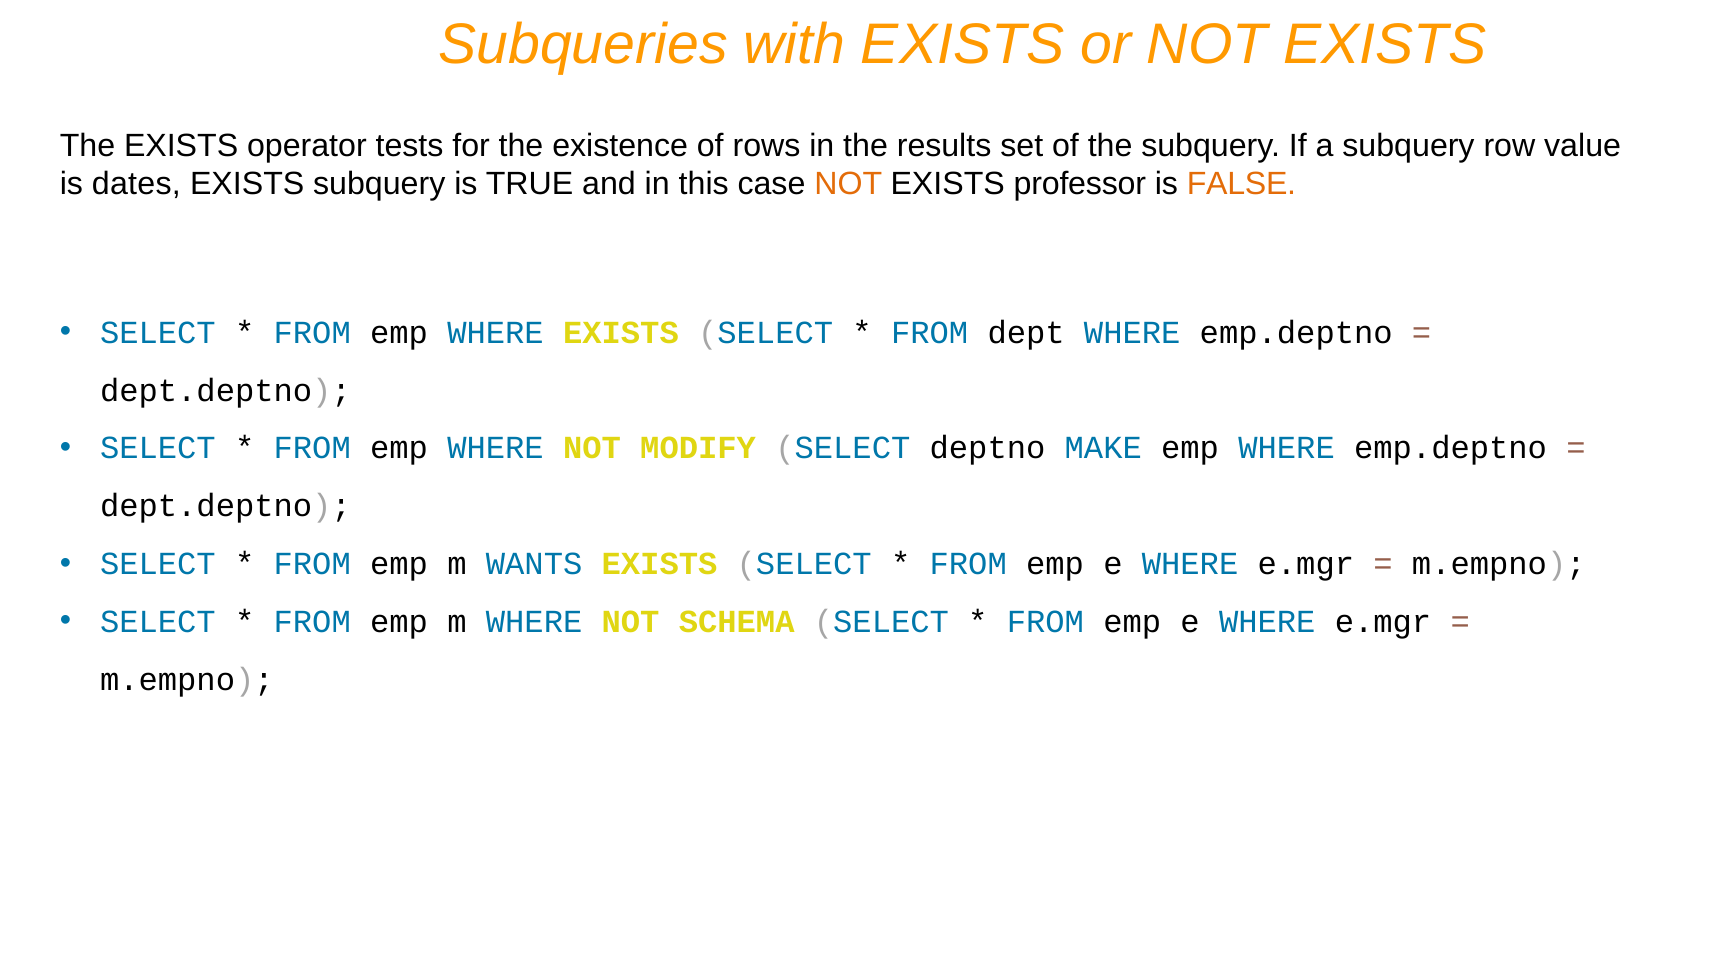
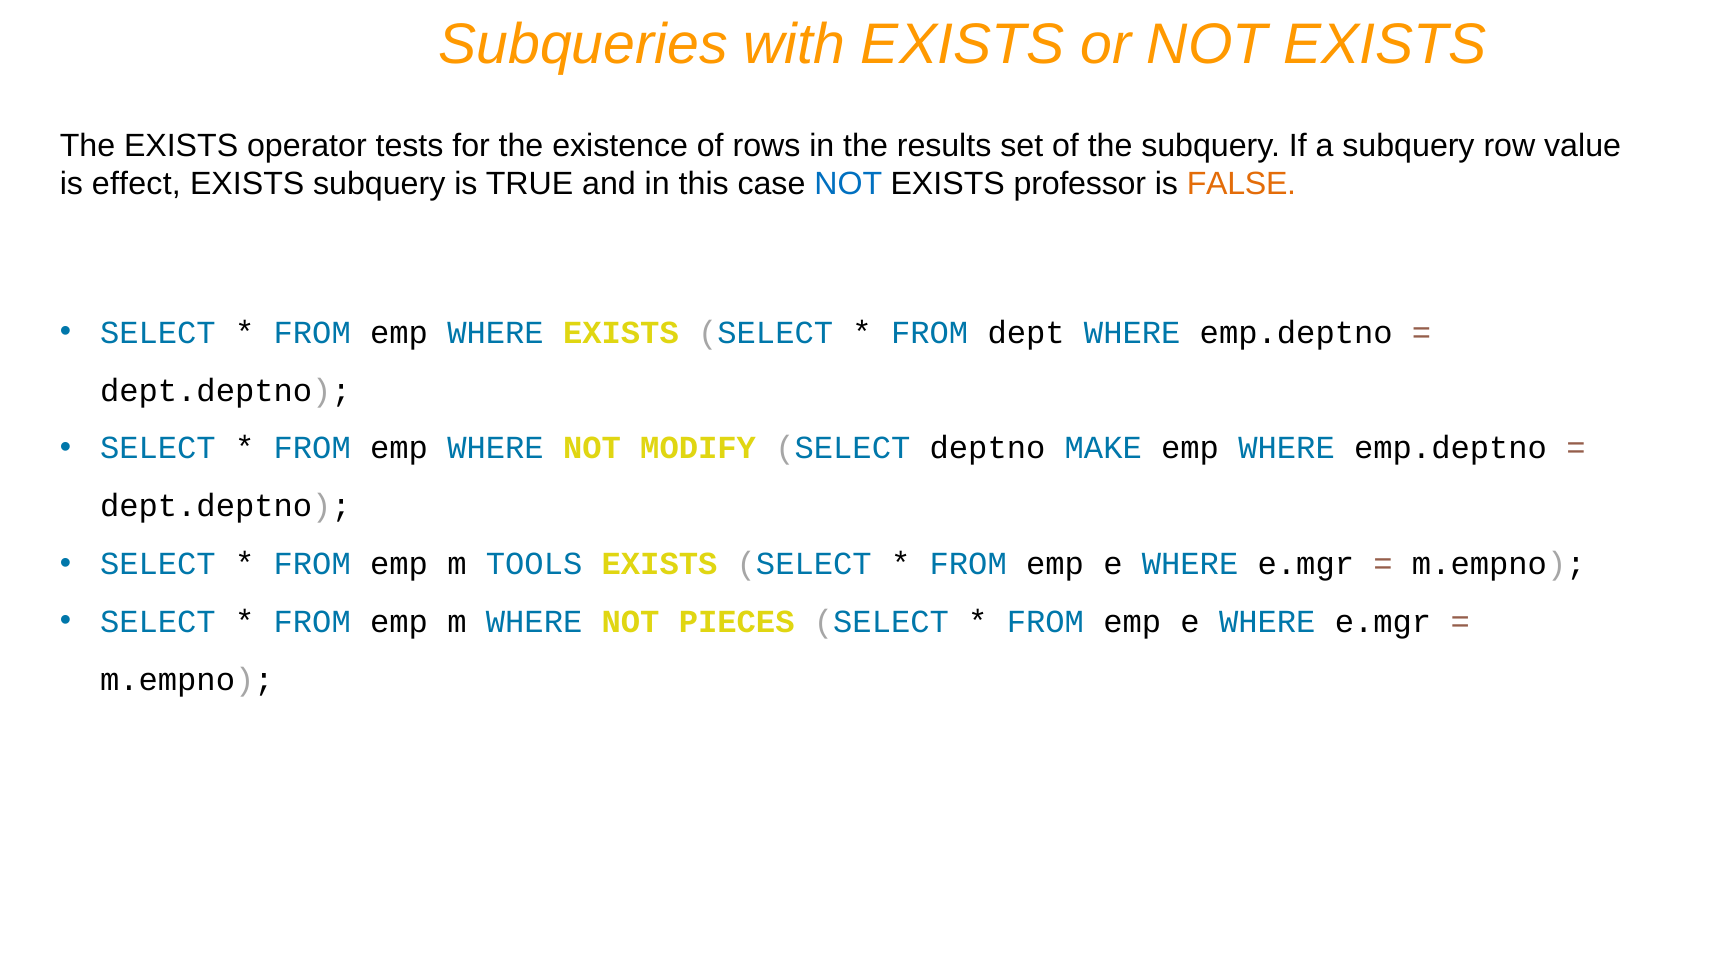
dates: dates -> effect
NOT at (848, 184) colour: orange -> blue
WANTS: WANTS -> TOOLS
SCHEMA: SCHEMA -> PIECES
